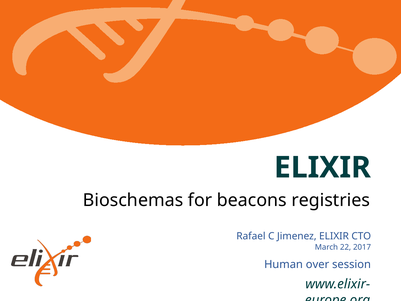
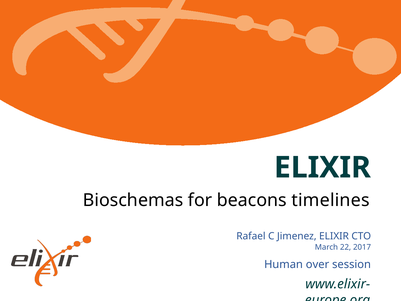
registries: registries -> timelines
